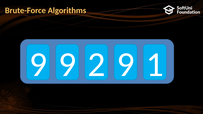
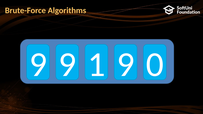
2: 2 -> 1
1: 1 -> 0
